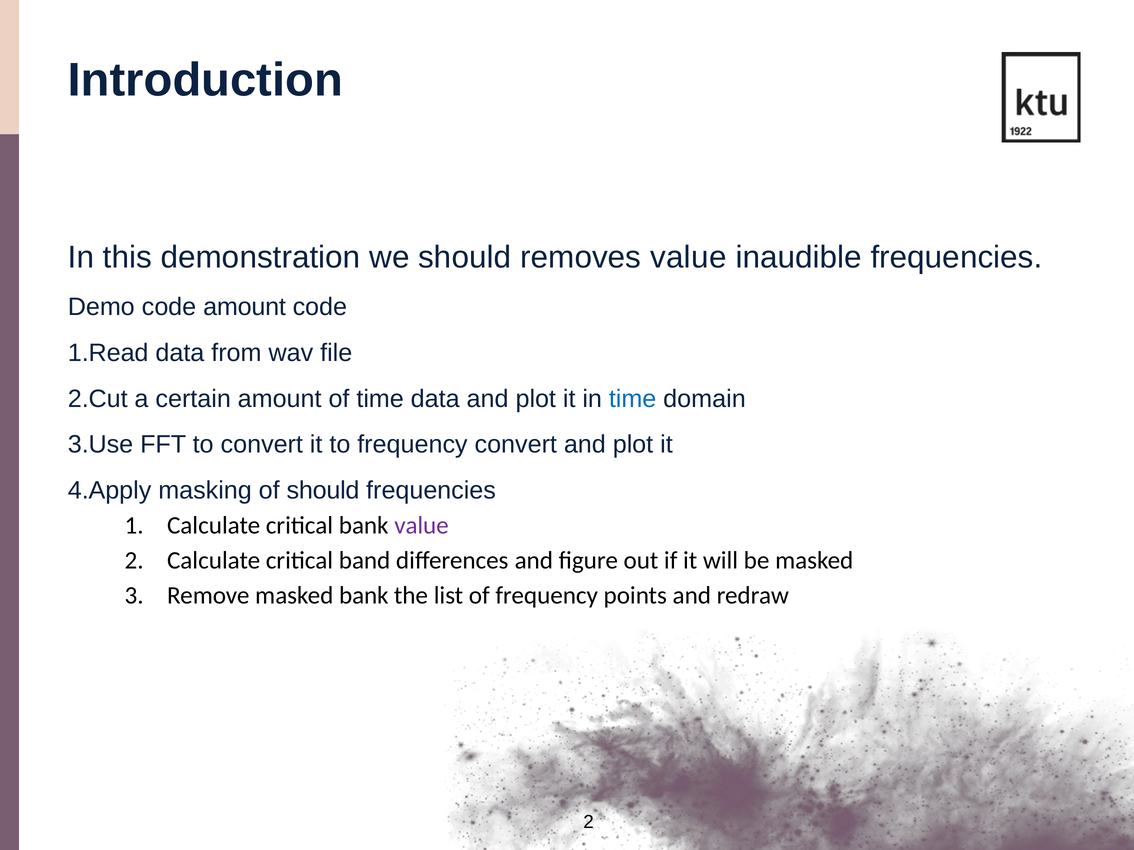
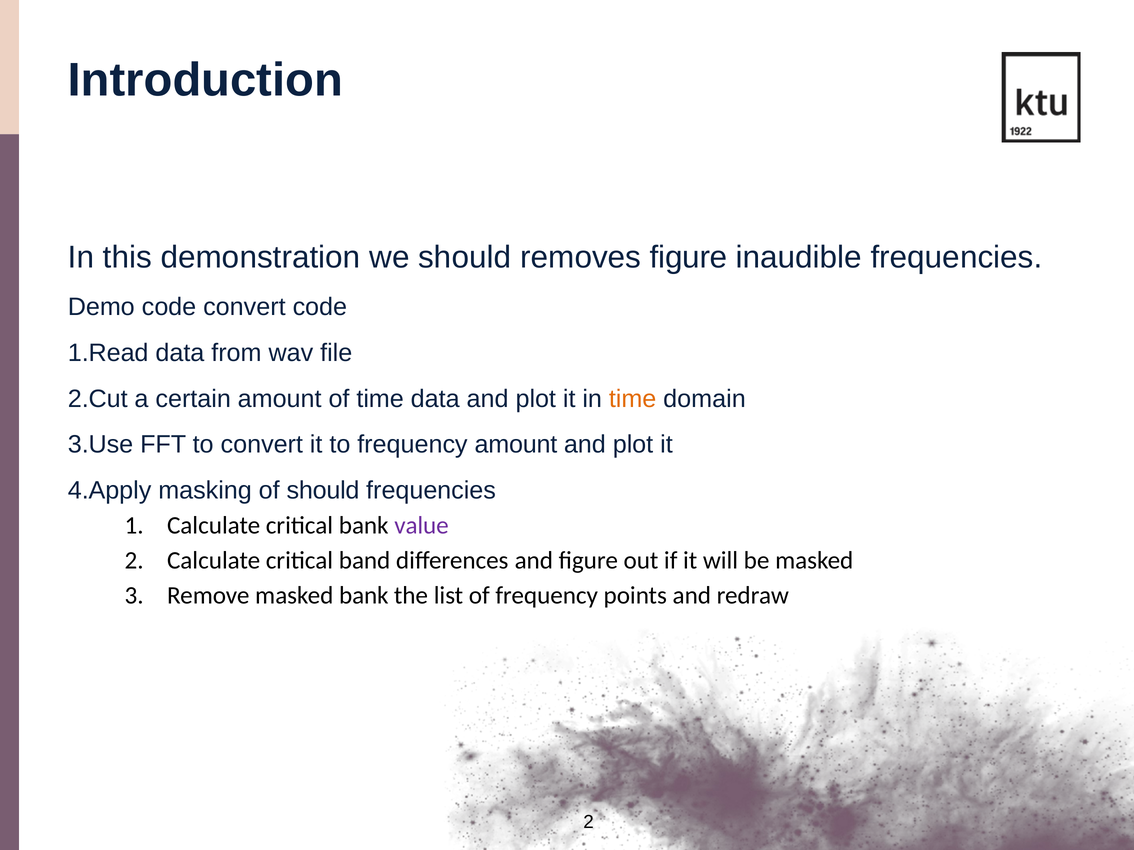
removes value: value -> figure
code amount: amount -> convert
time at (633, 399) colour: blue -> orange
frequency convert: convert -> amount
